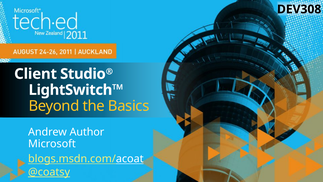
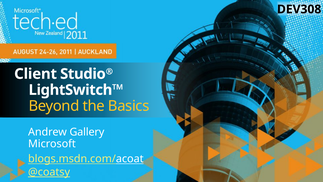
Author: Author -> Gallery
